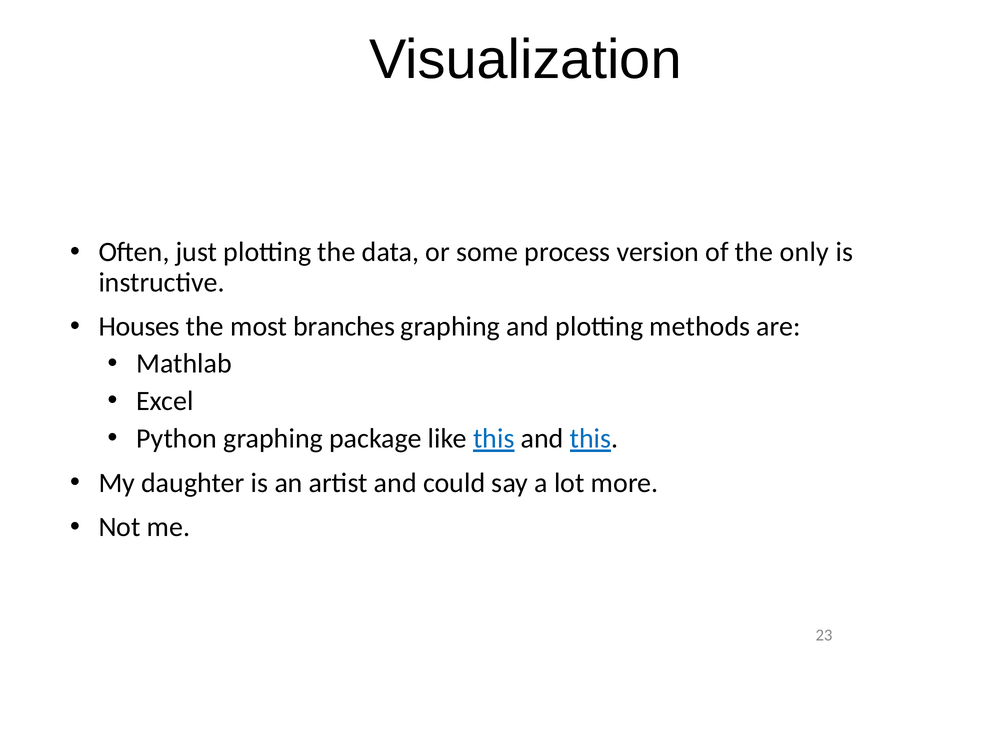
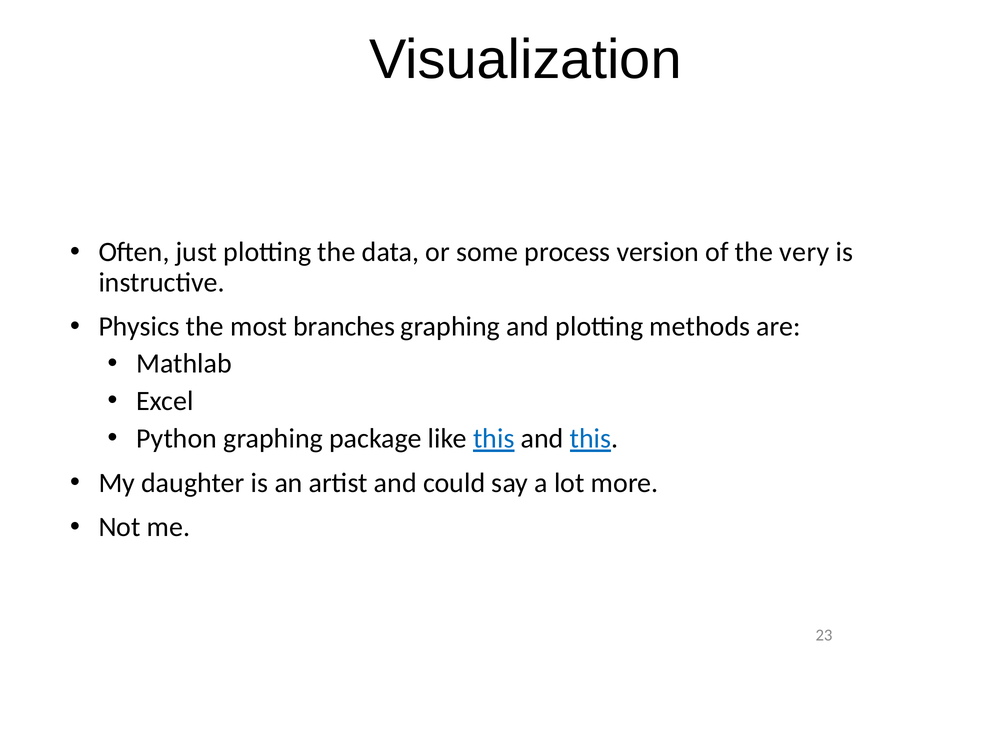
only: only -> very
Houses: Houses -> Physics
